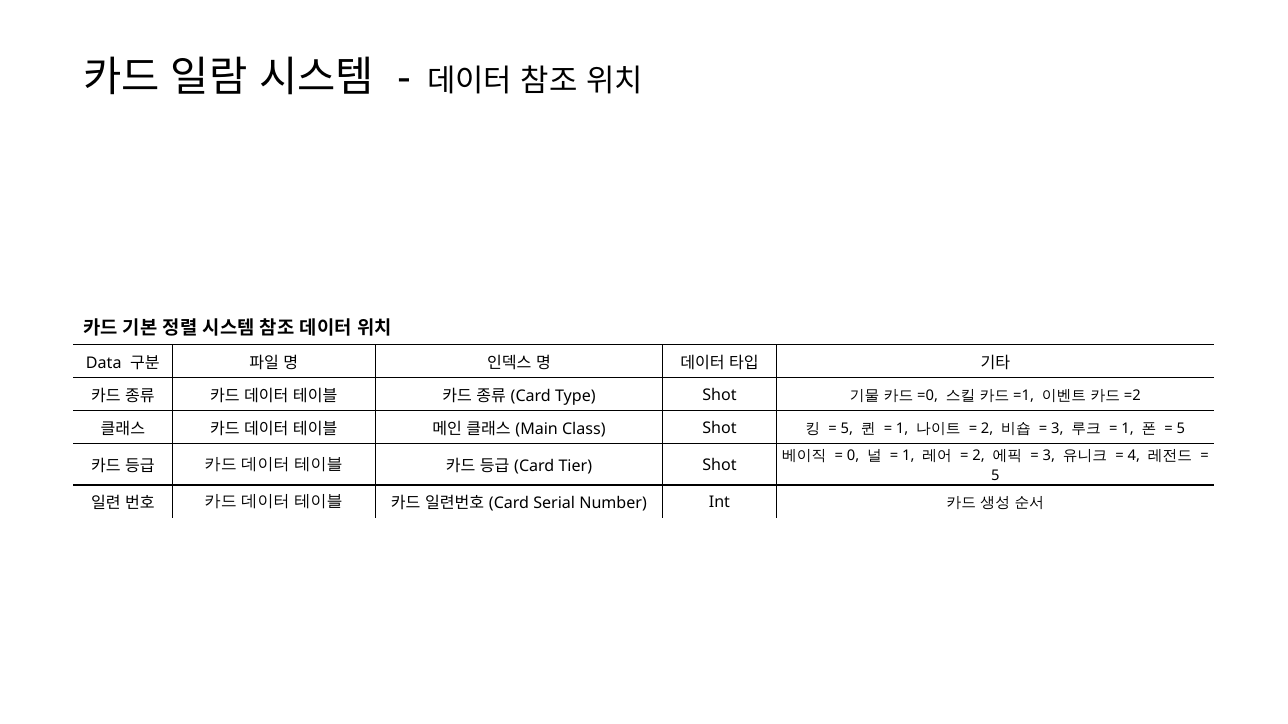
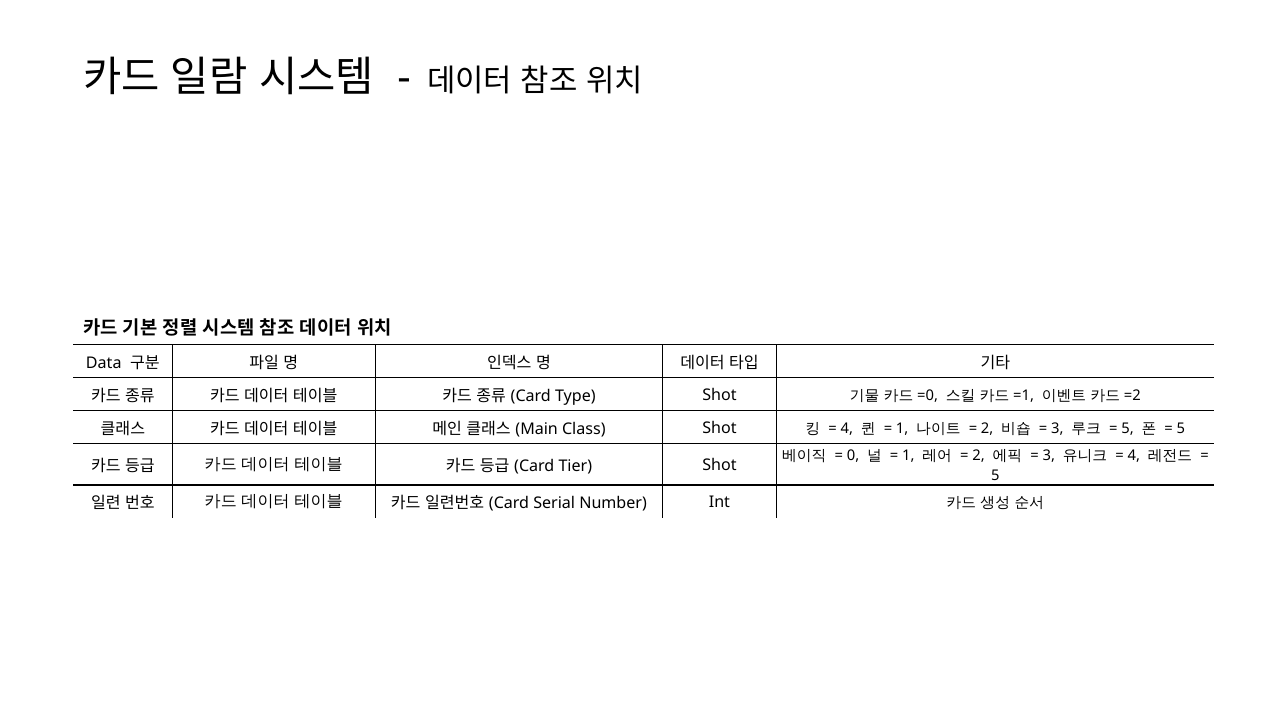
5 at (847, 429): 5 -> 4
1 at (1128, 429): 1 -> 5
